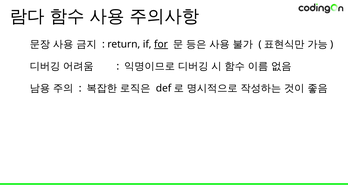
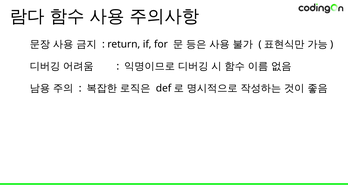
for underline: present -> none
